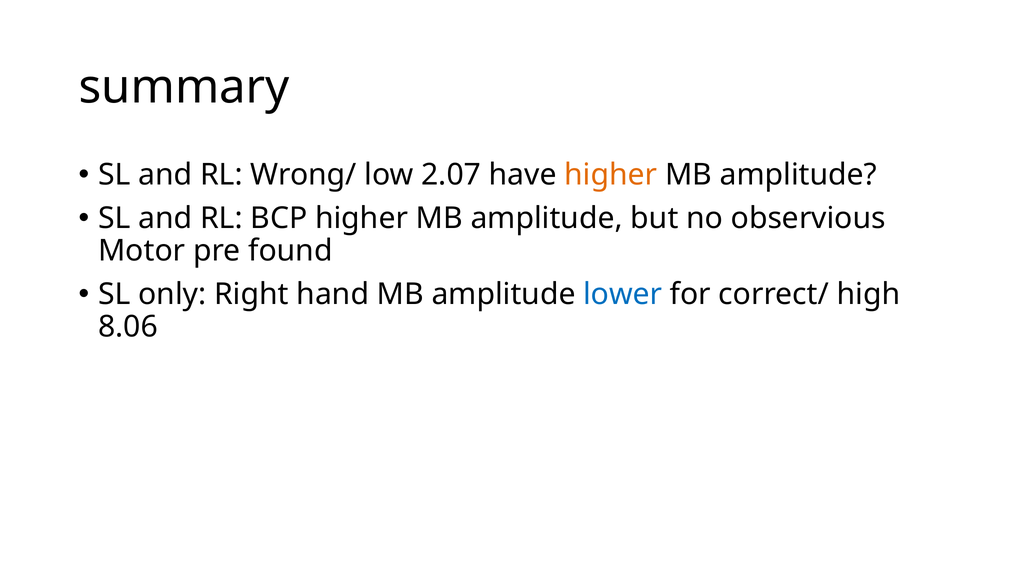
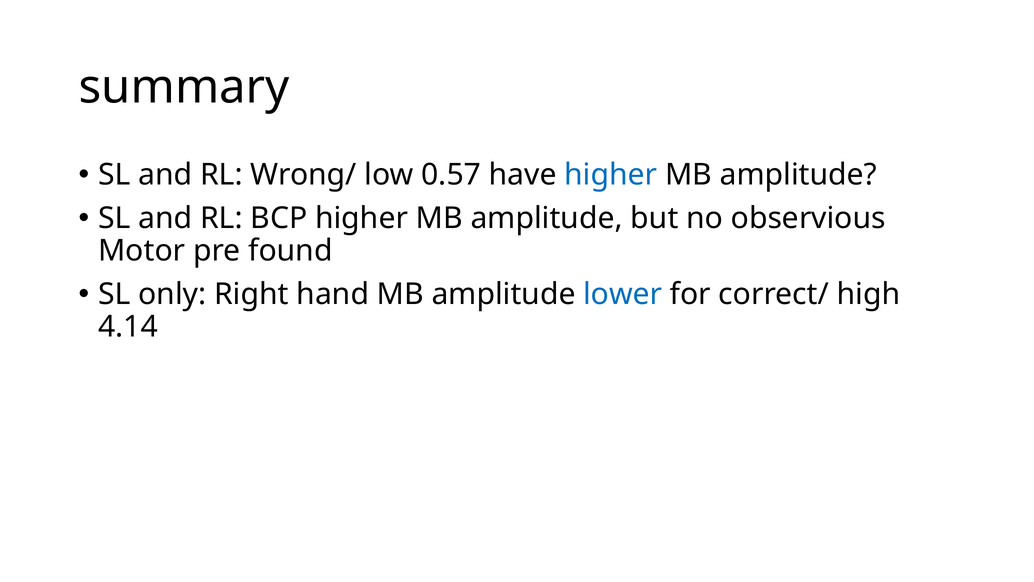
2.07: 2.07 -> 0.57
higher at (611, 175) colour: orange -> blue
8.06: 8.06 -> 4.14
